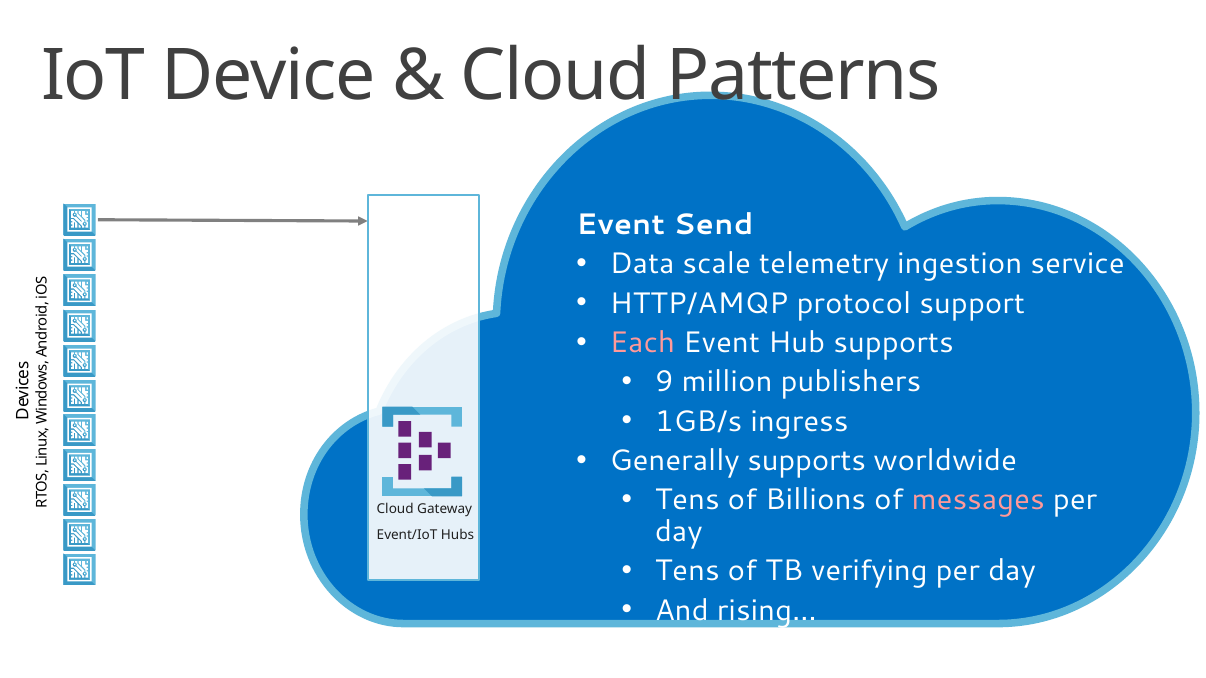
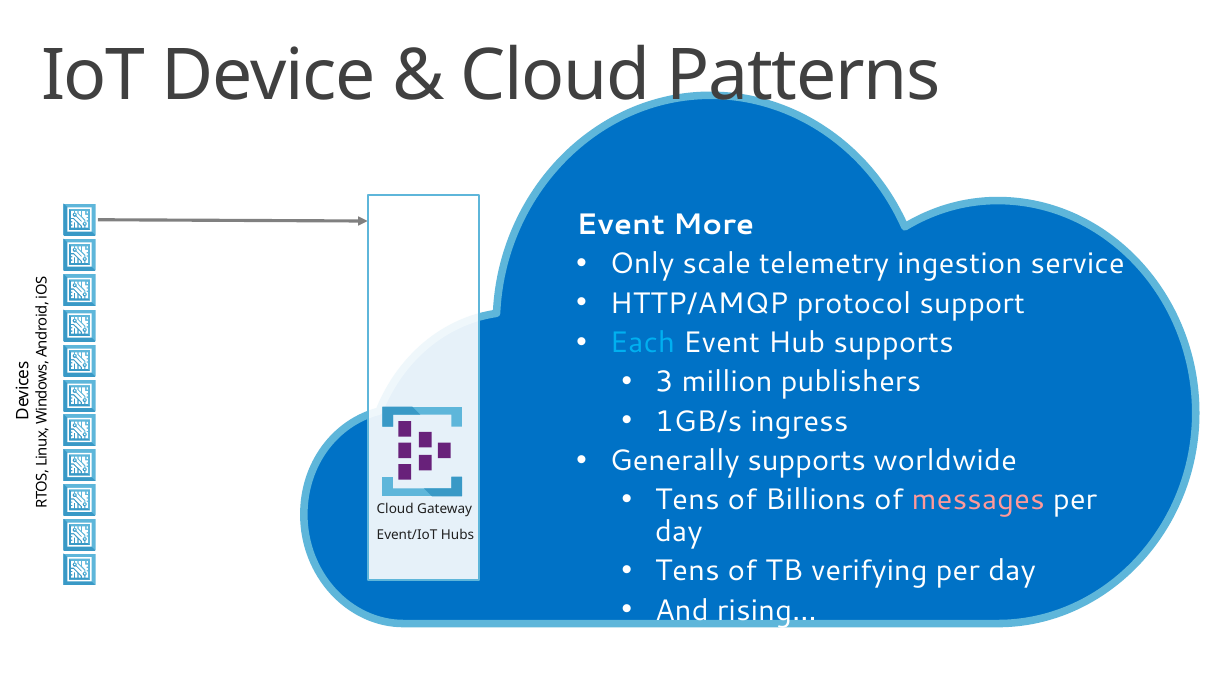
Send: Send -> More
Data: Data -> Only
Each colour: pink -> light blue
9: 9 -> 3
